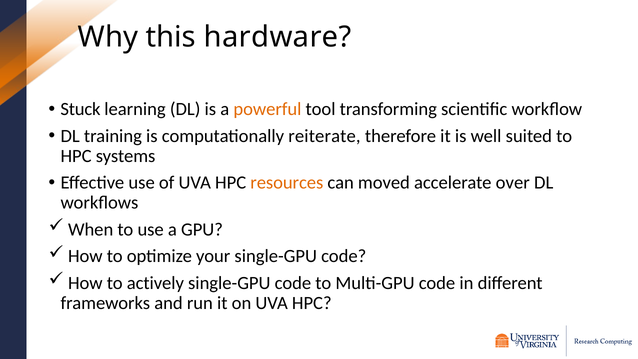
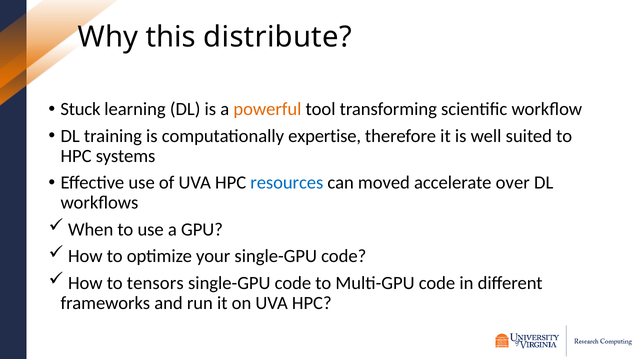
hardware: hardware -> distribute
reiterate: reiterate -> expertise
resources colour: orange -> blue
actively: actively -> tensors
